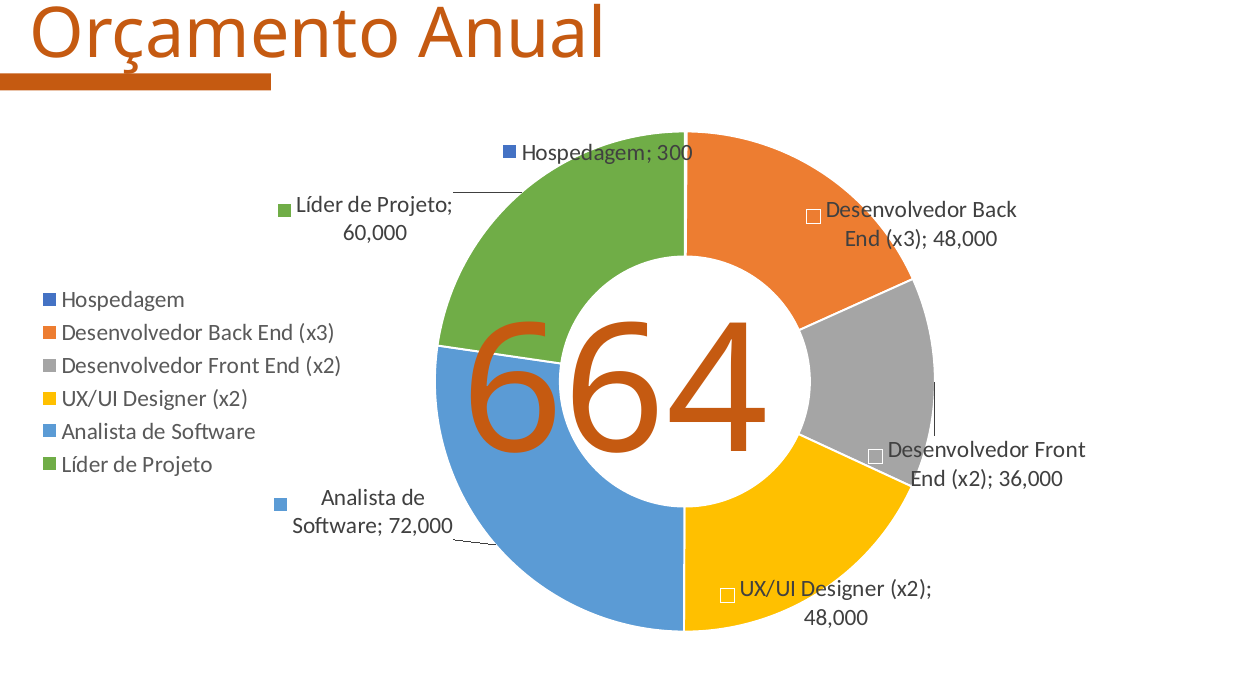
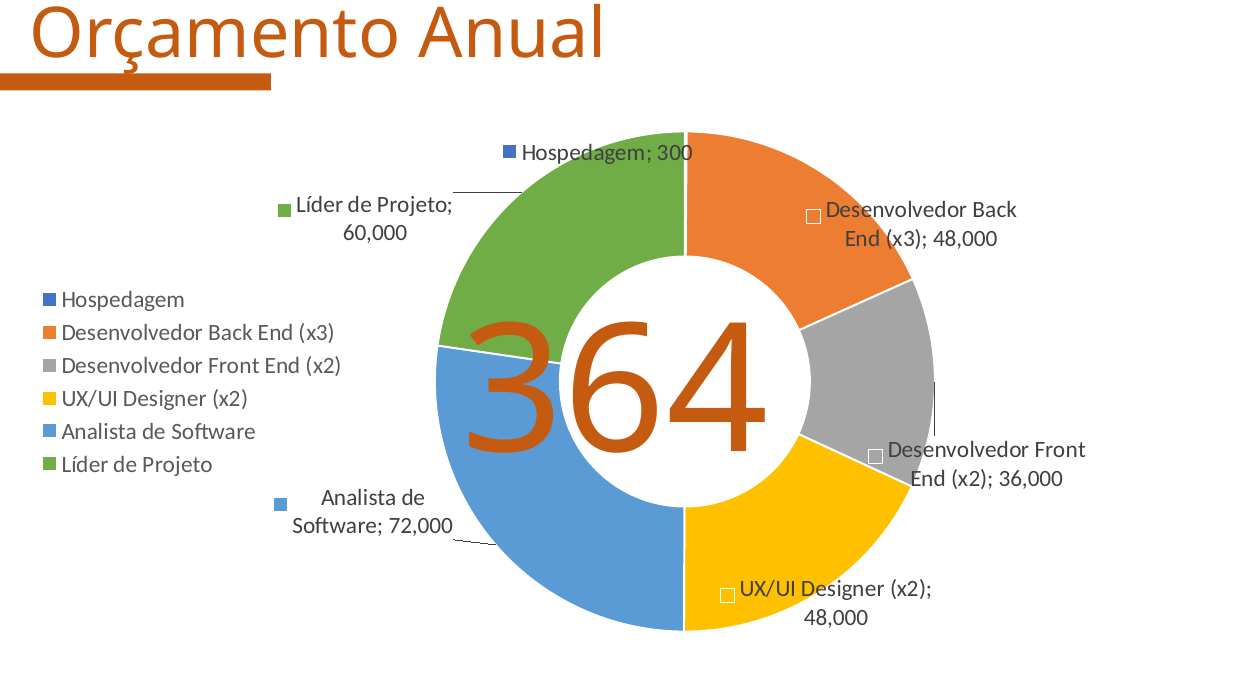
664: 664 -> 364
